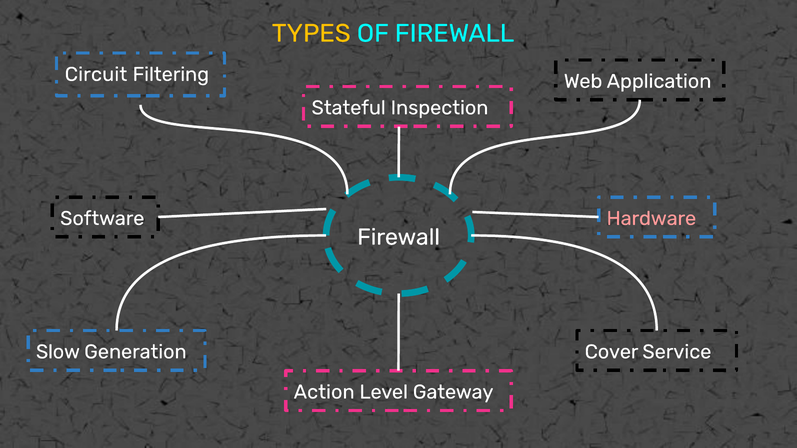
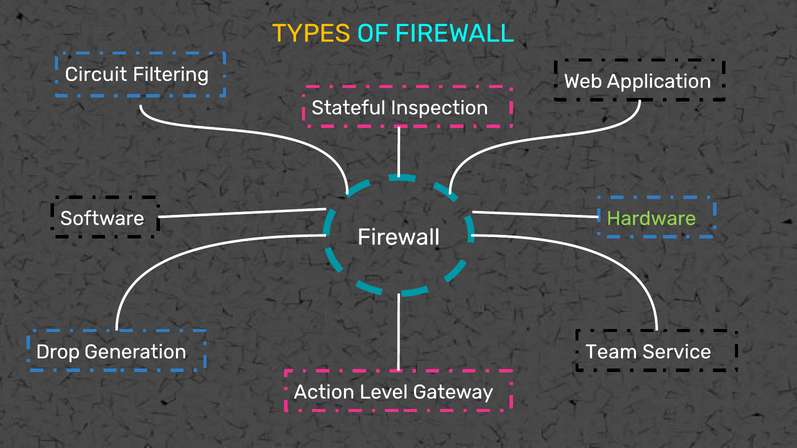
Hardware colour: pink -> light green
Slow: Slow -> Drop
Cover: Cover -> Team
